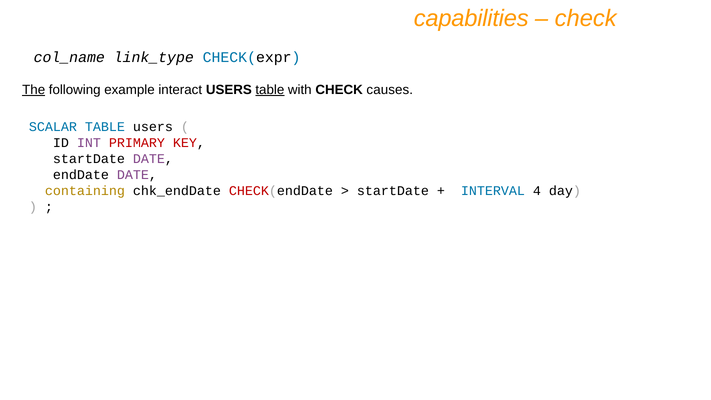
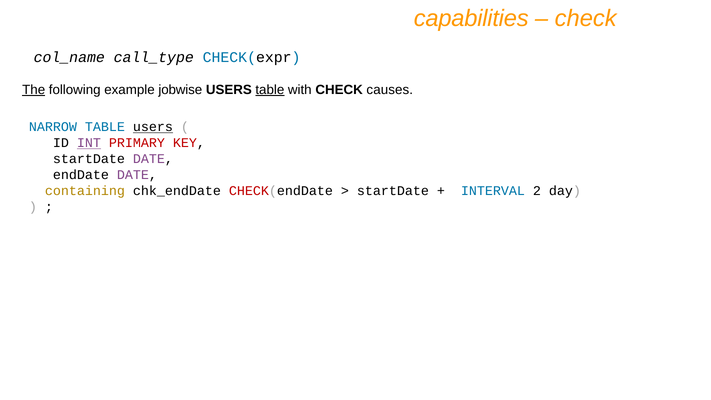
link_type: link_type -> call_type
interact: interact -> jobwise
SCALAR: SCALAR -> NARROW
users at (153, 127) underline: none -> present
INT underline: none -> present
4: 4 -> 2
